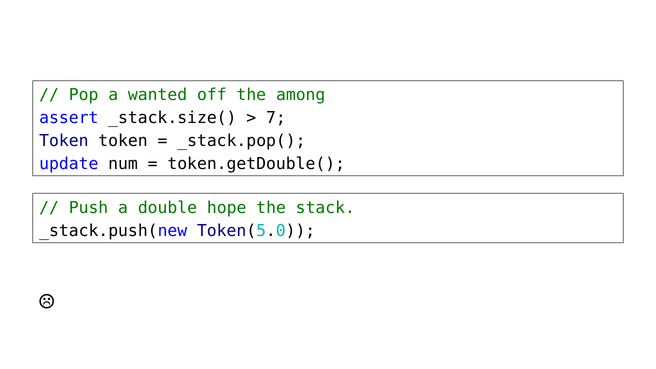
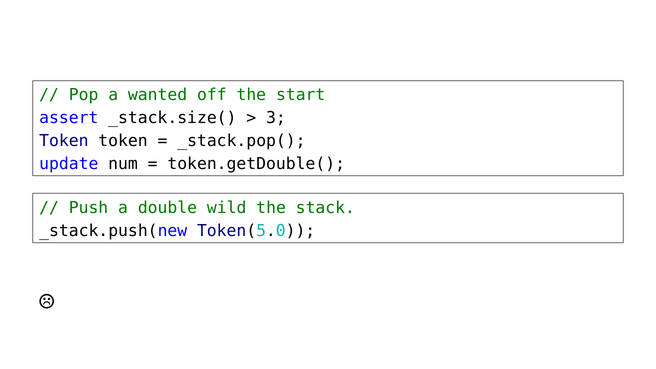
among: among -> start
7: 7 -> 3
hope: hope -> wild
